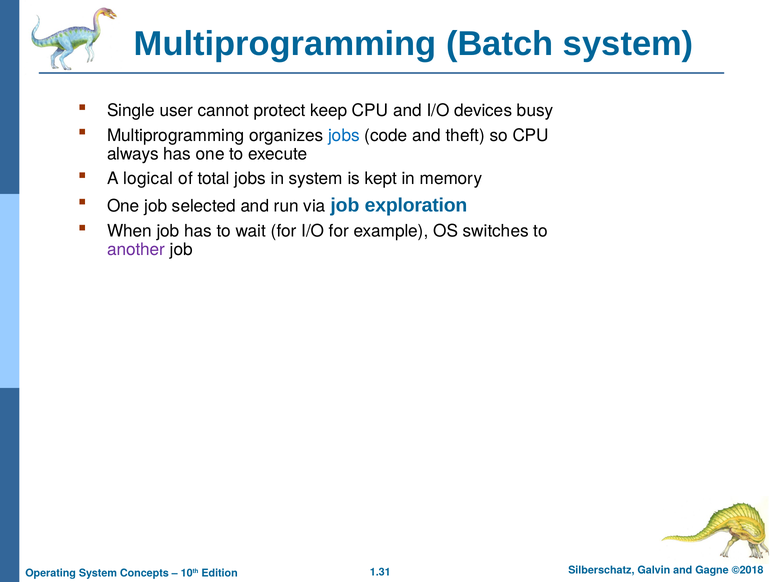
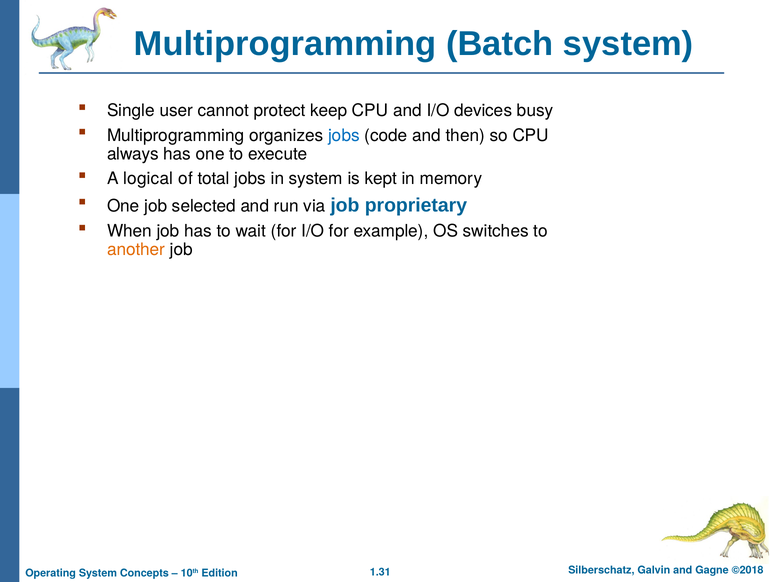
theft: theft -> then
exploration: exploration -> proprietary
another colour: purple -> orange
